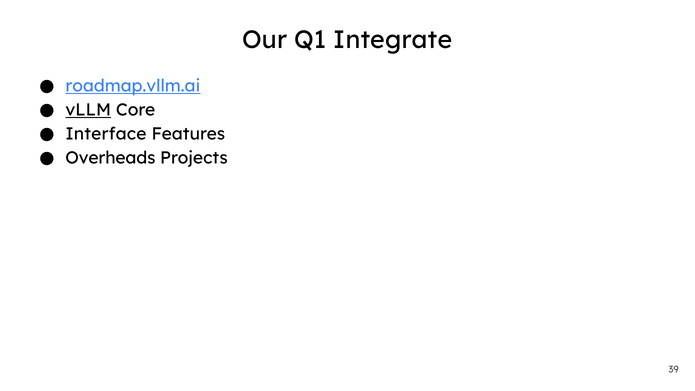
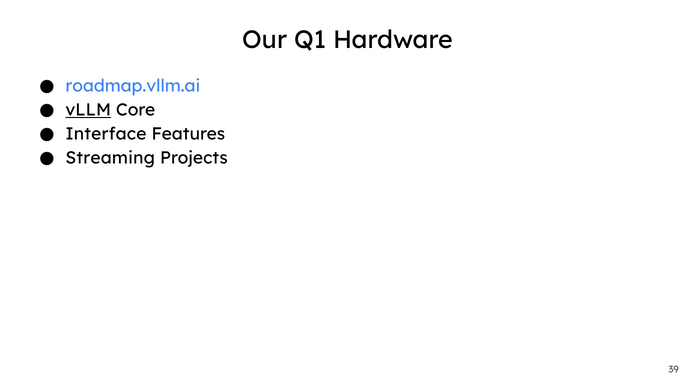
Integrate: Integrate -> Hardware
roadmap.vllm.ai underline: present -> none
Overheads: Overheads -> Streaming
